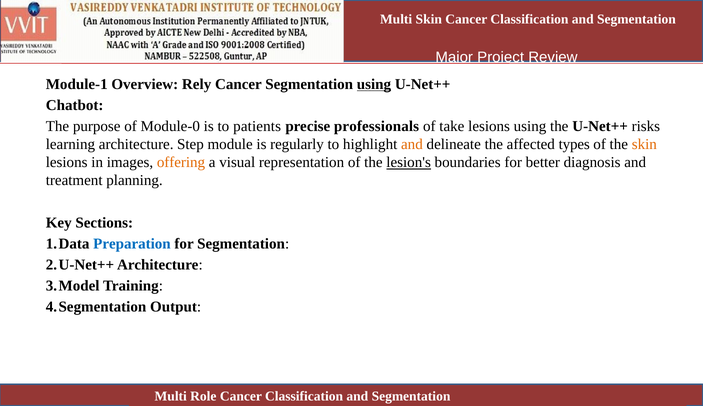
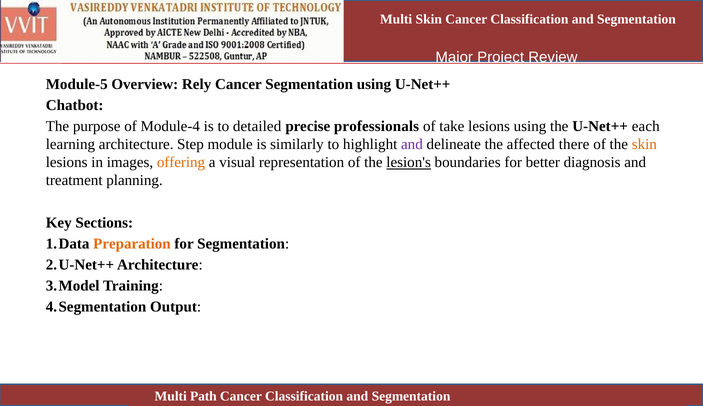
Module-1: Module-1 -> Module-5
using at (374, 84) underline: present -> none
Module-0: Module-0 -> Module-4
patients: patients -> detailed
risks: risks -> each
regularly: regularly -> similarly
and at (412, 144) colour: orange -> purple
types: types -> there
Preparation colour: blue -> orange
Role: Role -> Path
